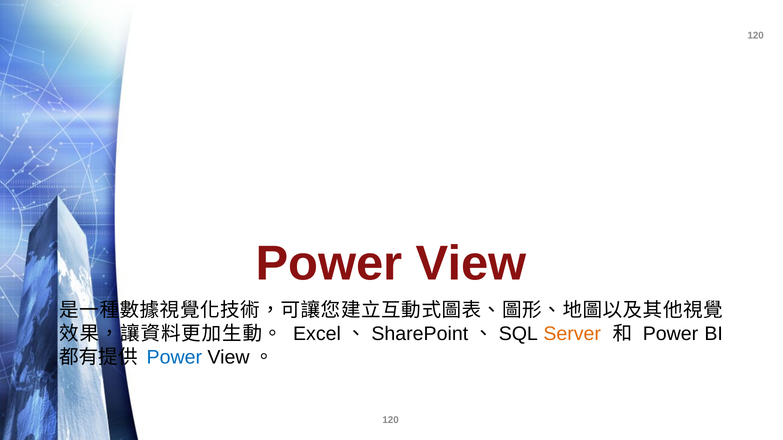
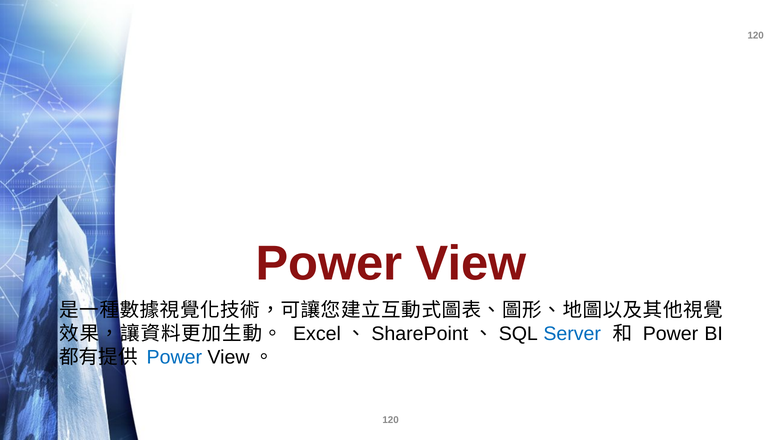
Server colour: orange -> blue
